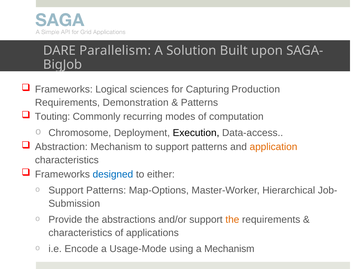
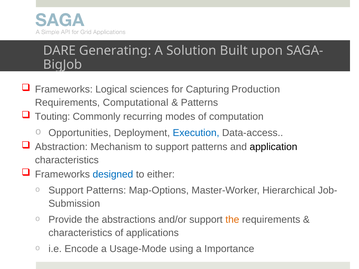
Parallelism: Parallelism -> Generating
Demonstration: Demonstration -> Computational
Chromosome: Chromosome -> Opportunities
Execution colour: black -> blue
application colour: orange -> black
a Mechanism: Mechanism -> Importance
